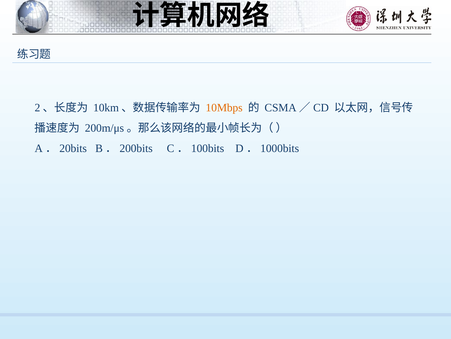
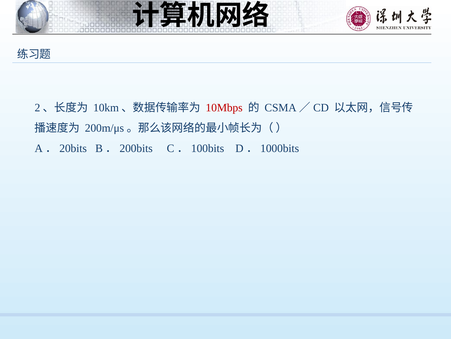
10Mbps colour: orange -> red
